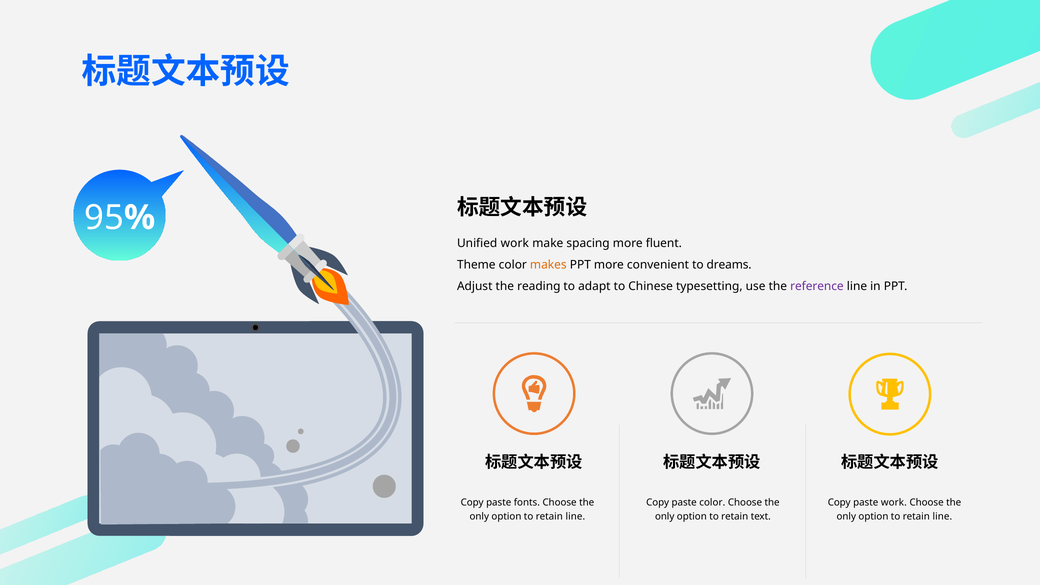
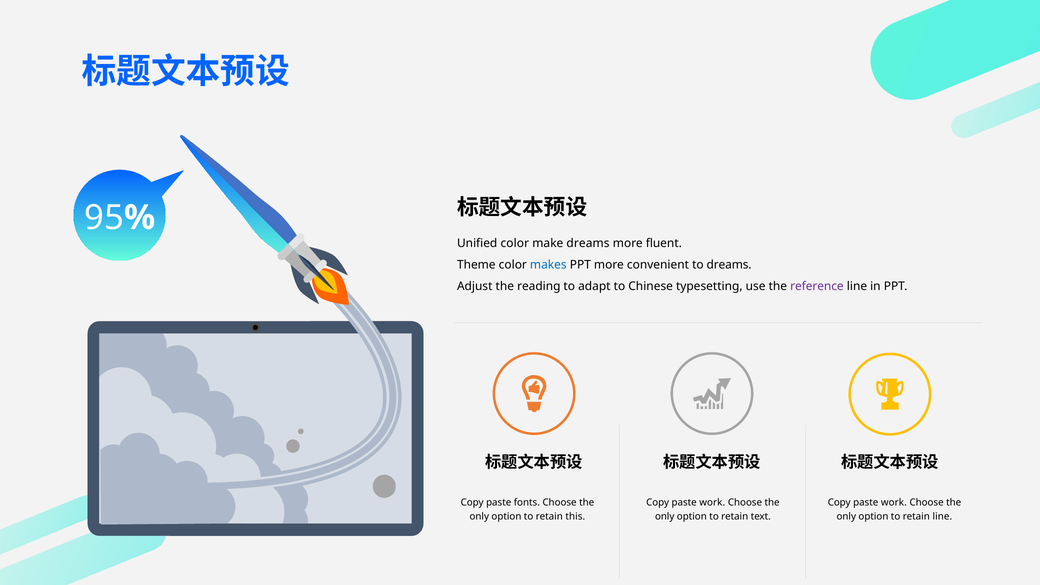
Unified work: work -> color
make spacing: spacing -> dreams
makes colour: orange -> blue
color at (712, 503): color -> work
line at (575, 517): line -> this
